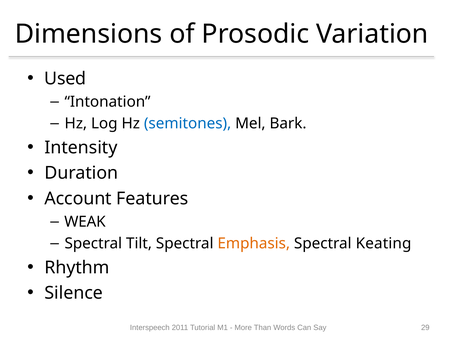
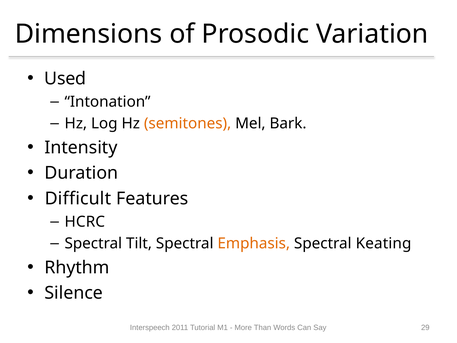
semitones colour: blue -> orange
Account: Account -> Difficult
WEAK: WEAK -> HCRC
